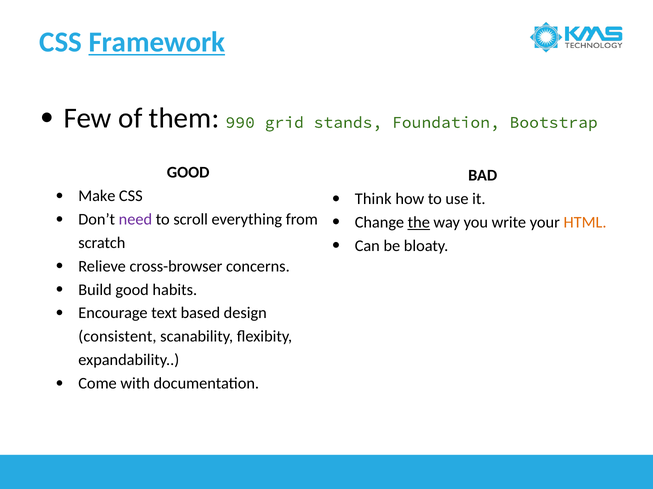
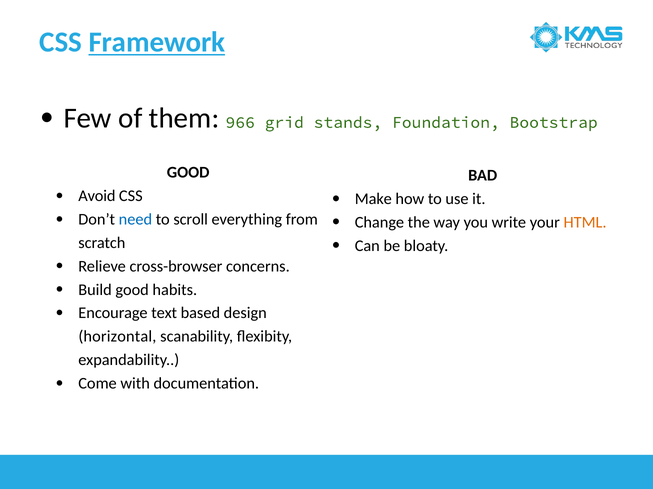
990: 990 -> 966
Make: Make -> Avoid
Think: Think -> Make
need colour: purple -> blue
the underline: present -> none
consistent: consistent -> horizontal
